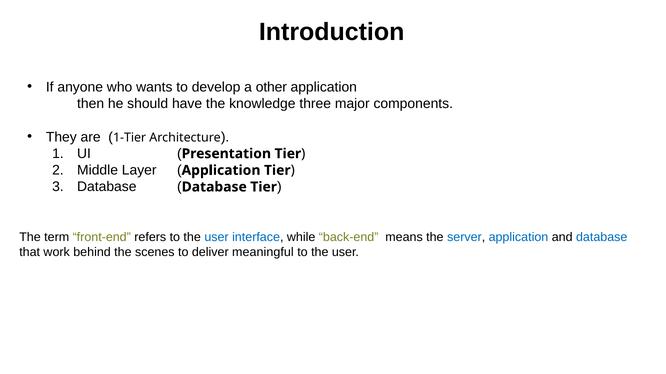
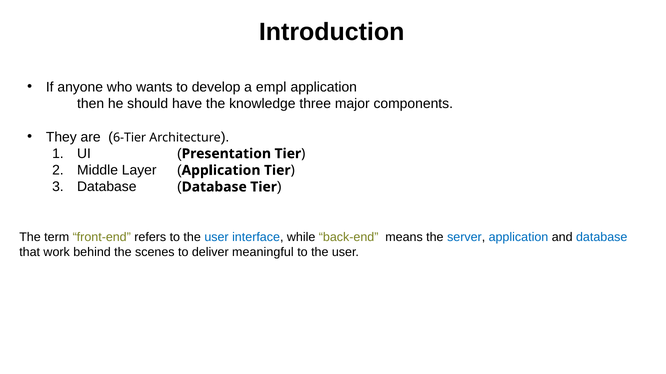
other: other -> empl
1-Tier: 1-Tier -> 6-Tier
